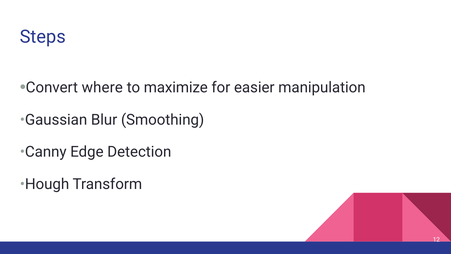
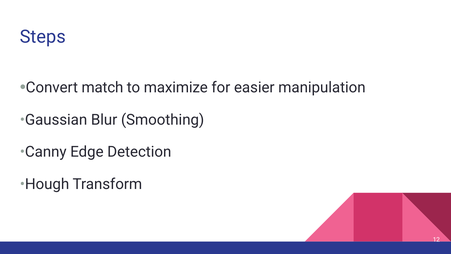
where: where -> match
